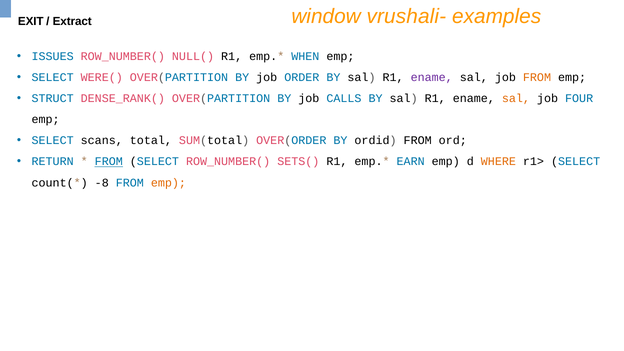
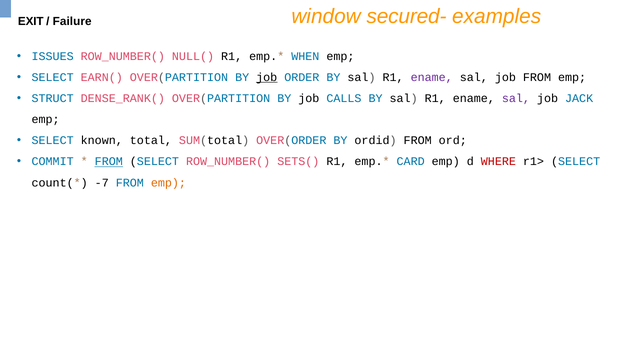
vrushali-: vrushali- -> secured-
Extract: Extract -> Failure
WERE(: WERE( -> EARN(
job at (267, 77) underline: none -> present
FROM at (537, 77) colour: orange -> black
sal at (516, 98) colour: orange -> purple
FOUR: FOUR -> JACK
scans: scans -> known
RETURN: RETURN -> COMMIT
EARN: EARN -> CARD
WHERE colour: orange -> red
-8: -8 -> -7
